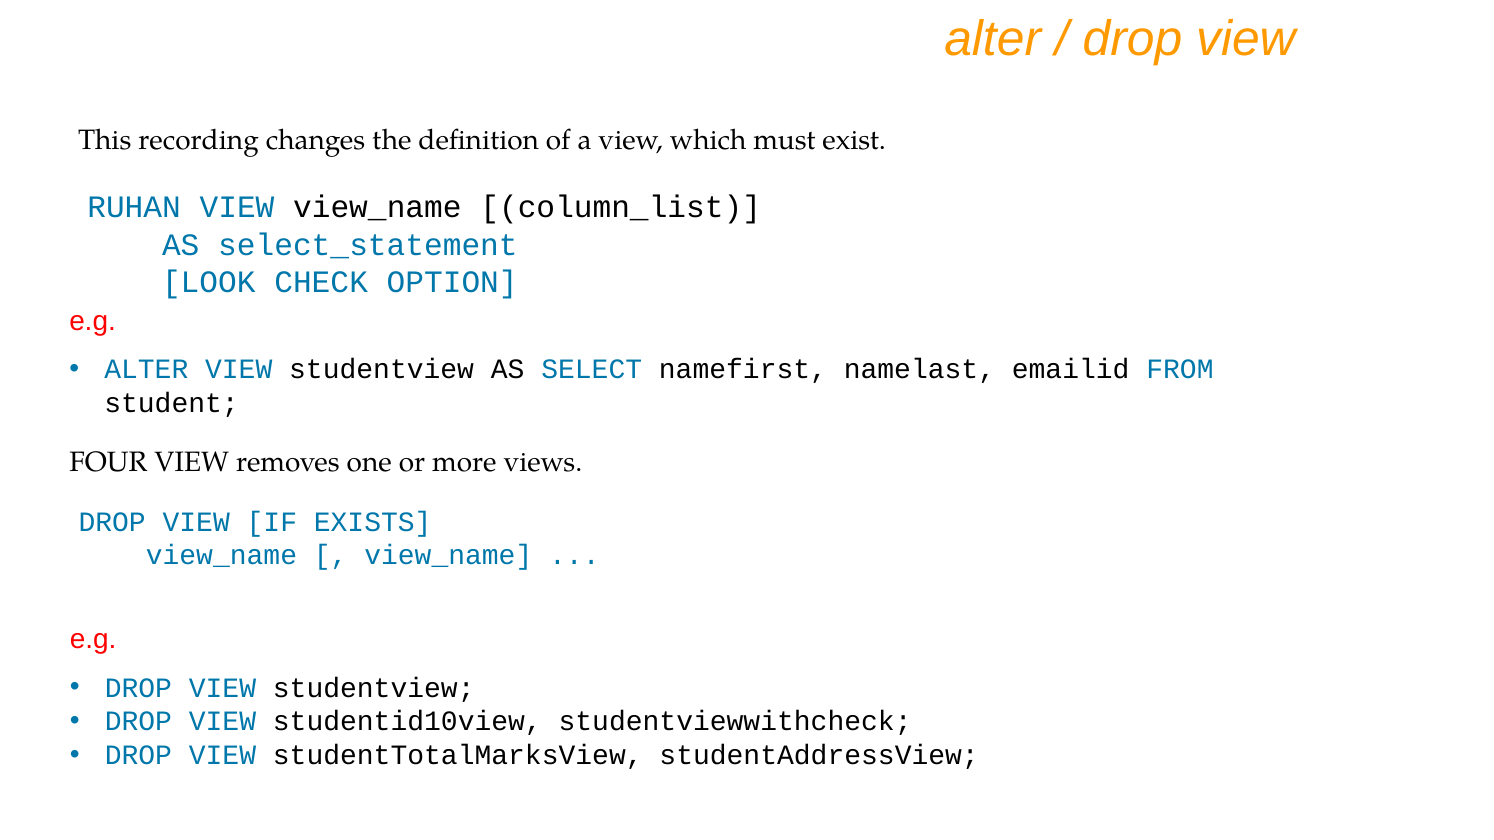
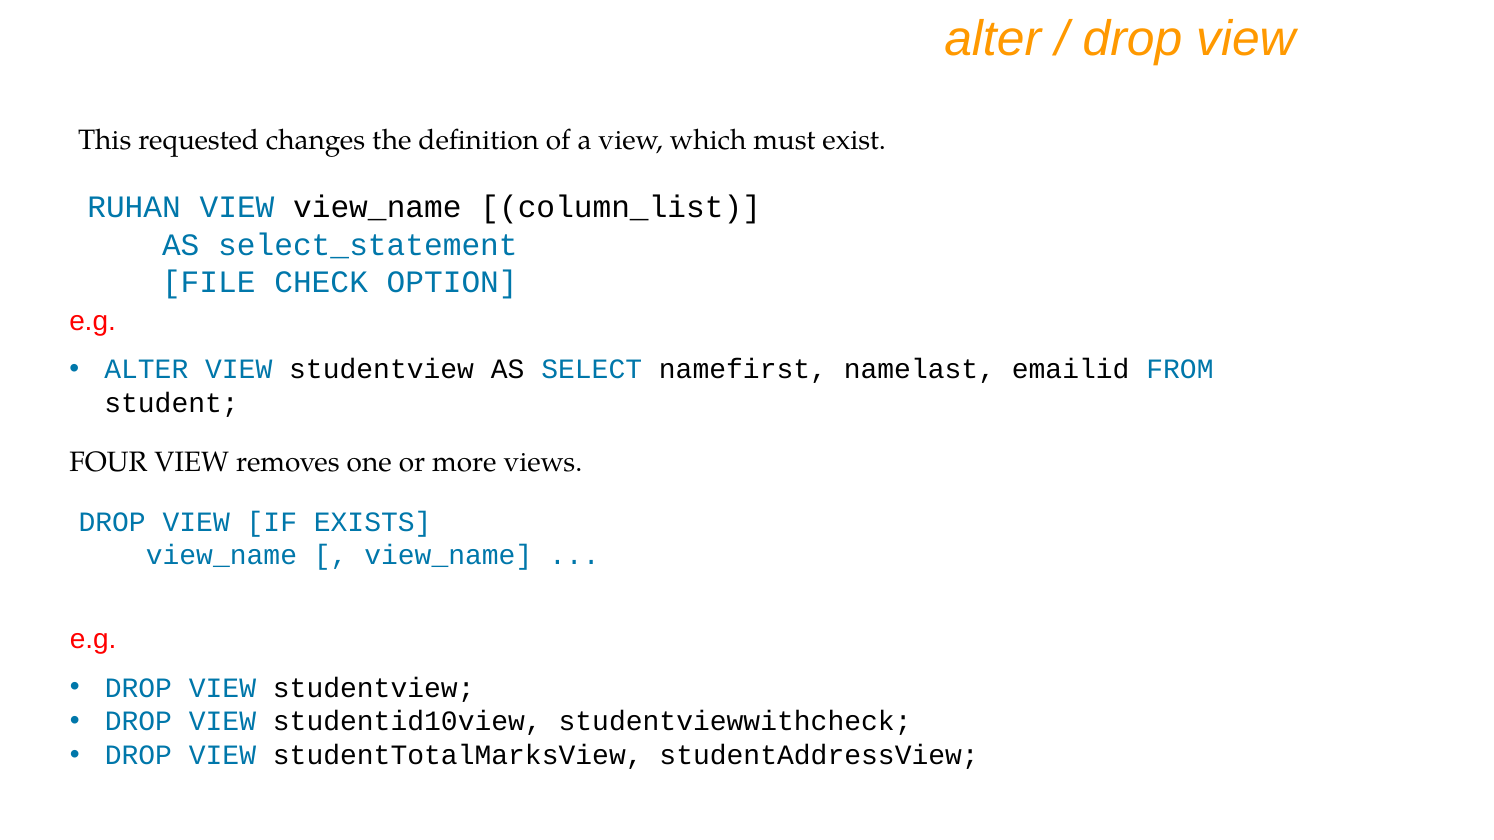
recording: recording -> requested
LOOK: LOOK -> FILE
